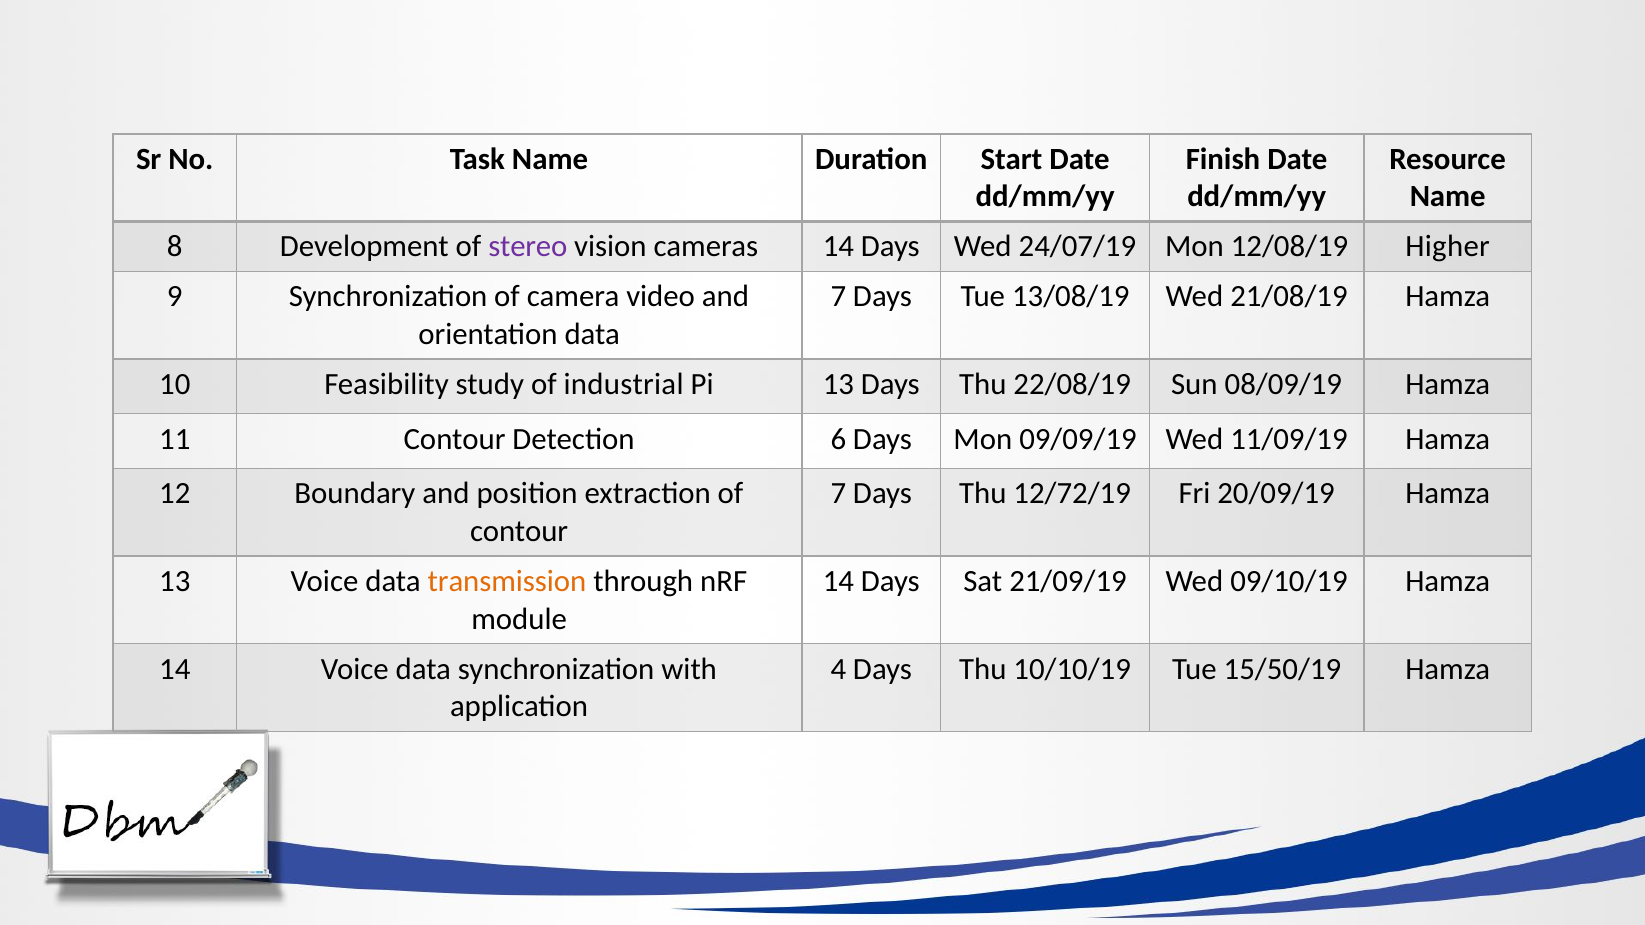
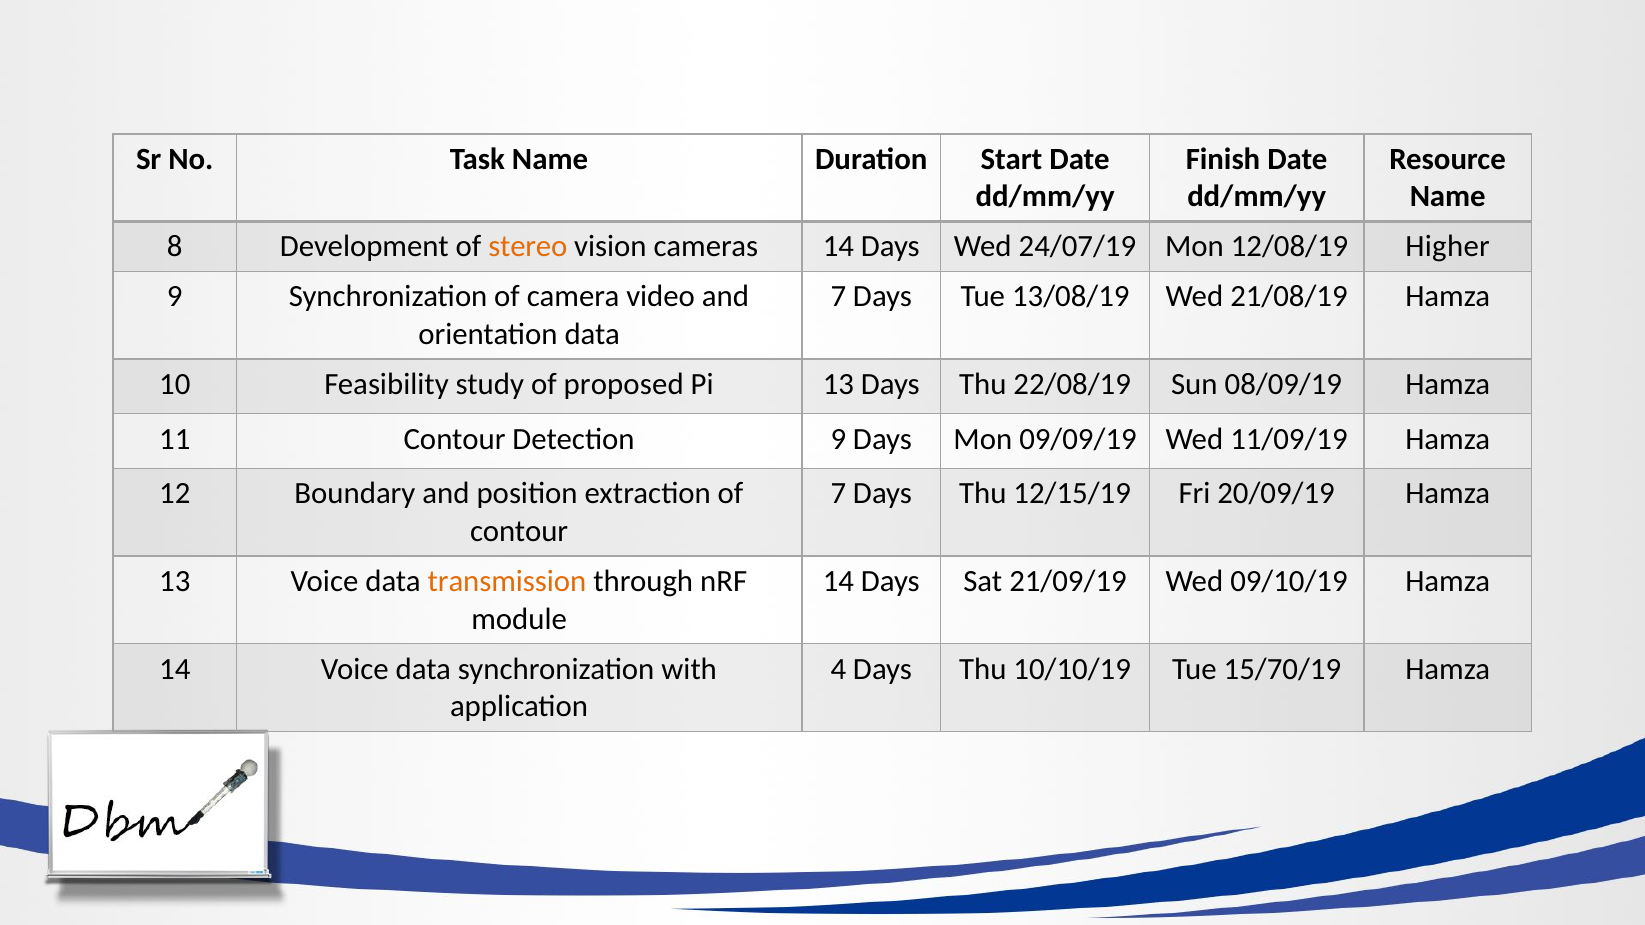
stereo colour: purple -> orange
industrial: industrial -> proposed
Detection 6: 6 -> 9
12/72/19: 12/72/19 -> 12/15/19
15/50/19: 15/50/19 -> 15/70/19
